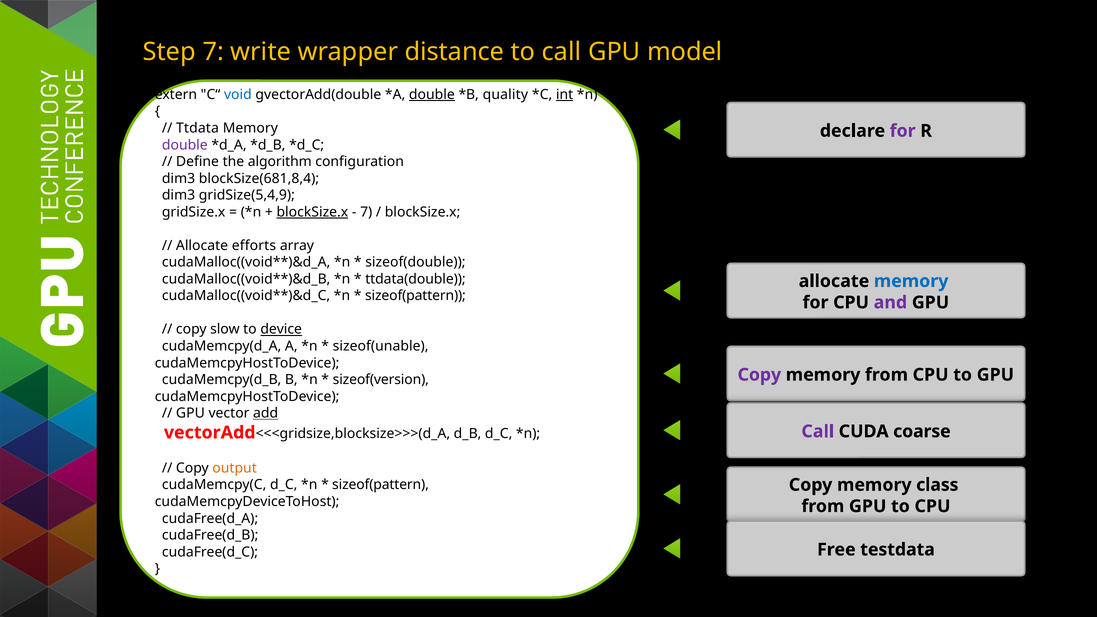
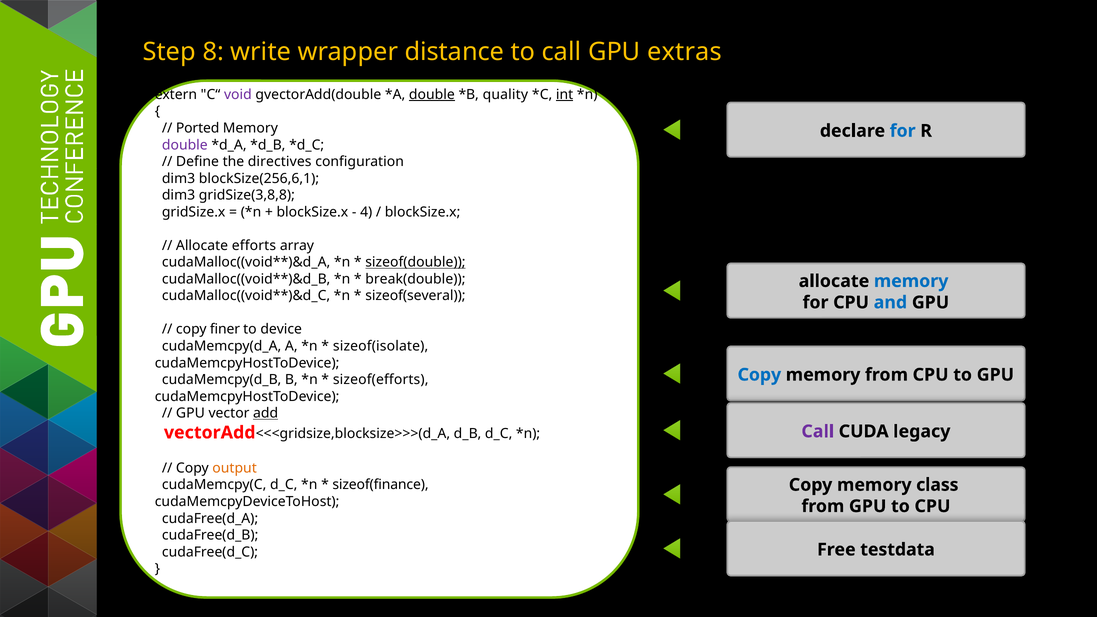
Step 7: 7 -> 8
model: model -> extras
void colour: blue -> purple
Ttdata: Ttdata -> Ported
for at (903, 131) colour: purple -> blue
algorithm: algorithm -> directives
blockSize(681,8,4: blockSize(681,8,4 -> blockSize(256,6,1
gridSize(5,4,9: gridSize(5,4,9 -> gridSize(3,8,8
blockSize.x at (312, 212) underline: present -> none
7 at (366, 212): 7 -> 4
sizeof(double underline: none -> present
ttdata(double: ttdata(double -> break(double
sizeof(pattern at (415, 296): sizeof(pattern -> sizeof(several
and colour: purple -> blue
slow: slow -> finer
device underline: present -> none
sizeof(unable: sizeof(unable -> sizeof(isolate
Copy at (759, 375) colour: purple -> blue
sizeof(version: sizeof(version -> sizeof(efforts
coarse: coarse -> legacy
sizeof(pattern at (381, 485): sizeof(pattern -> sizeof(finance
